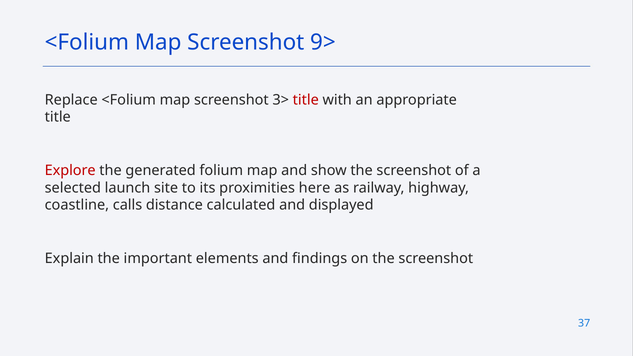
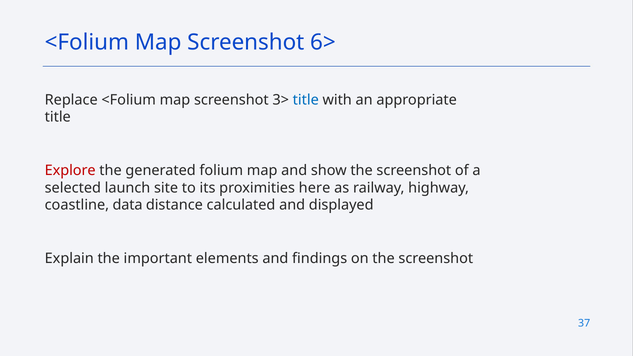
9>: 9> -> 6>
title at (306, 100) colour: red -> blue
calls: calls -> data
